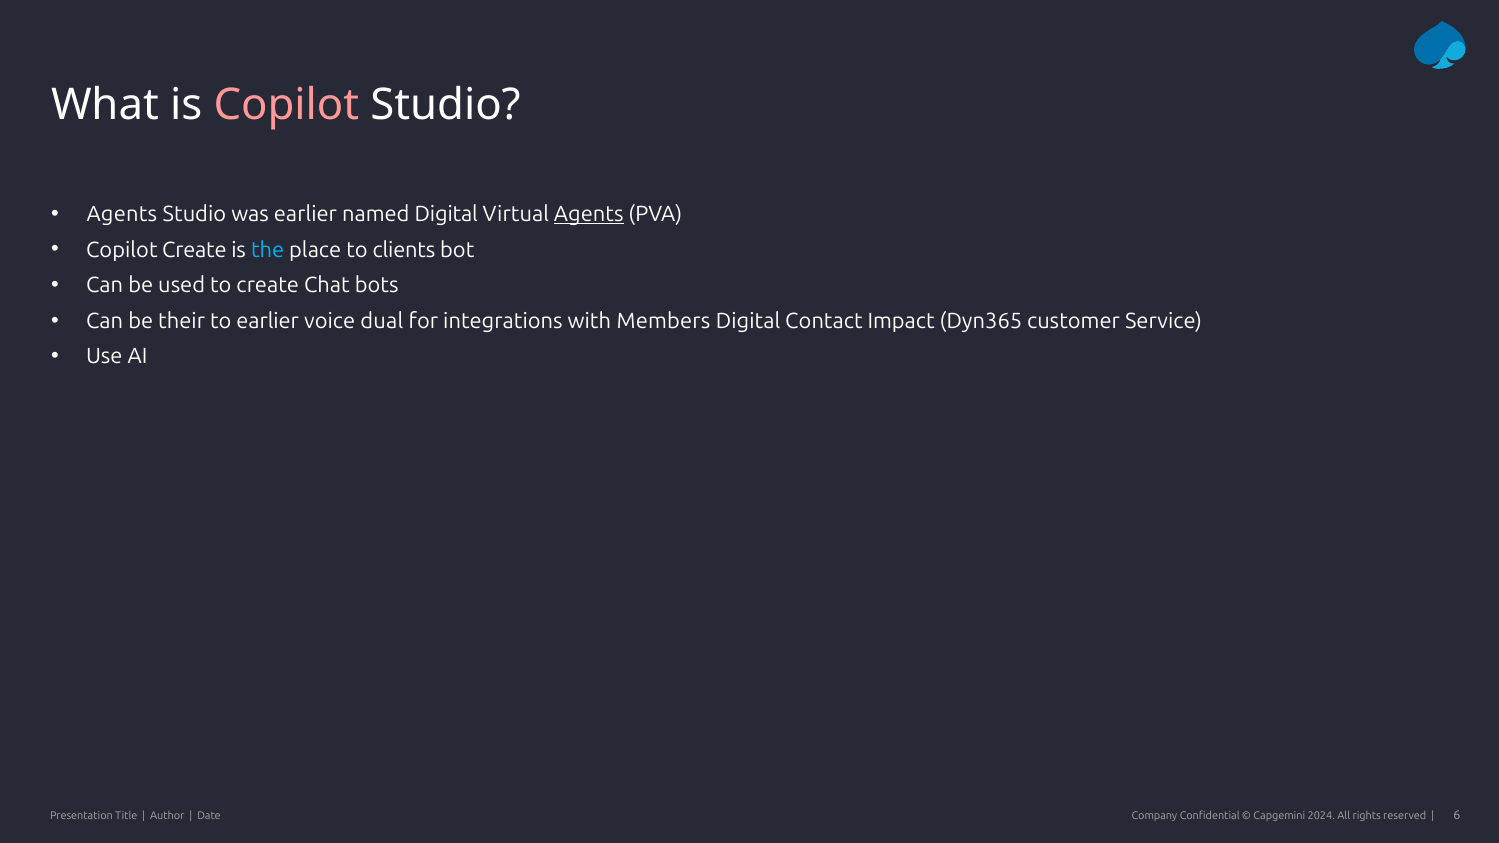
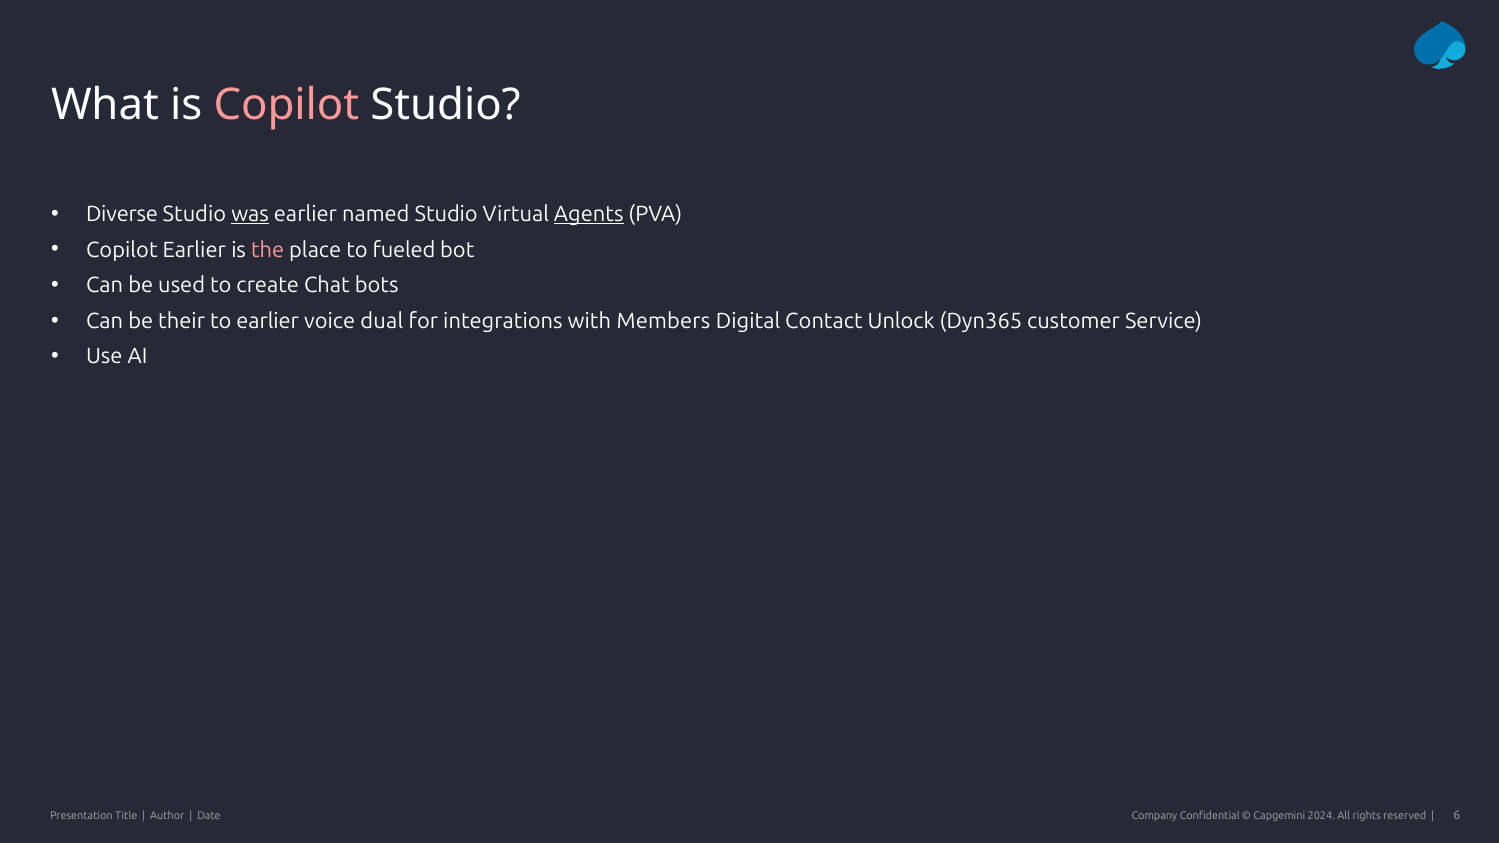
Agents at (122, 214): Agents -> Diverse
was underline: none -> present
named Digital: Digital -> Studio
Copilot Create: Create -> Earlier
the colour: light blue -> pink
clients: clients -> fueled
Impact: Impact -> Unlock
